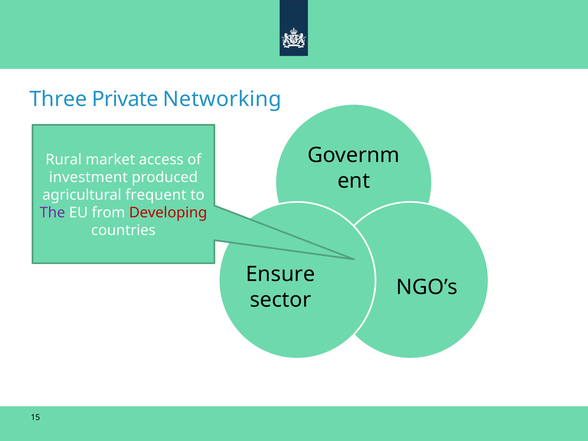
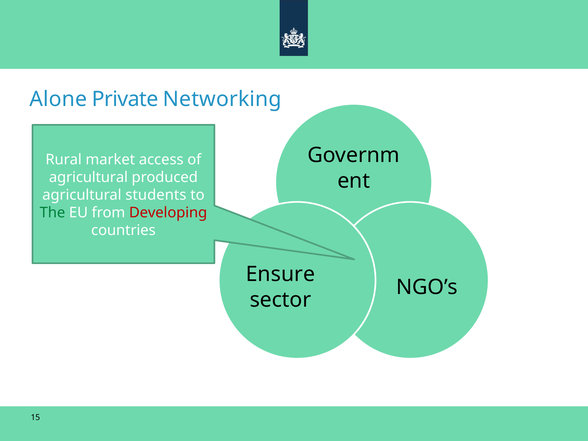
Three: Three -> Alone
investment at (88, 177): investment -> agricultural
frequent: frequent -> students
The colour: purple -> green
